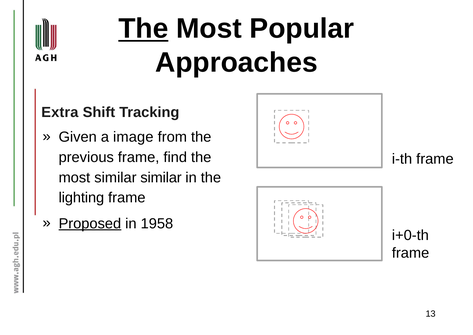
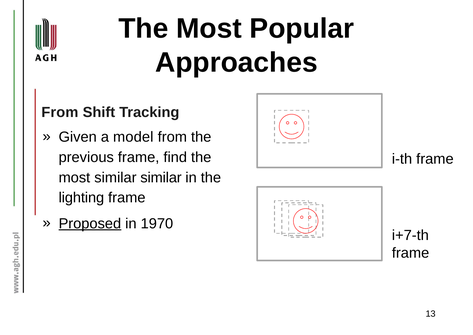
The at (143, 29) underline: present -> none
Extra at (60, 112): Extra -> From
image: image -> model
1958: 1958 -> 1970
i+0-th: i+0-th -> i+7-th
